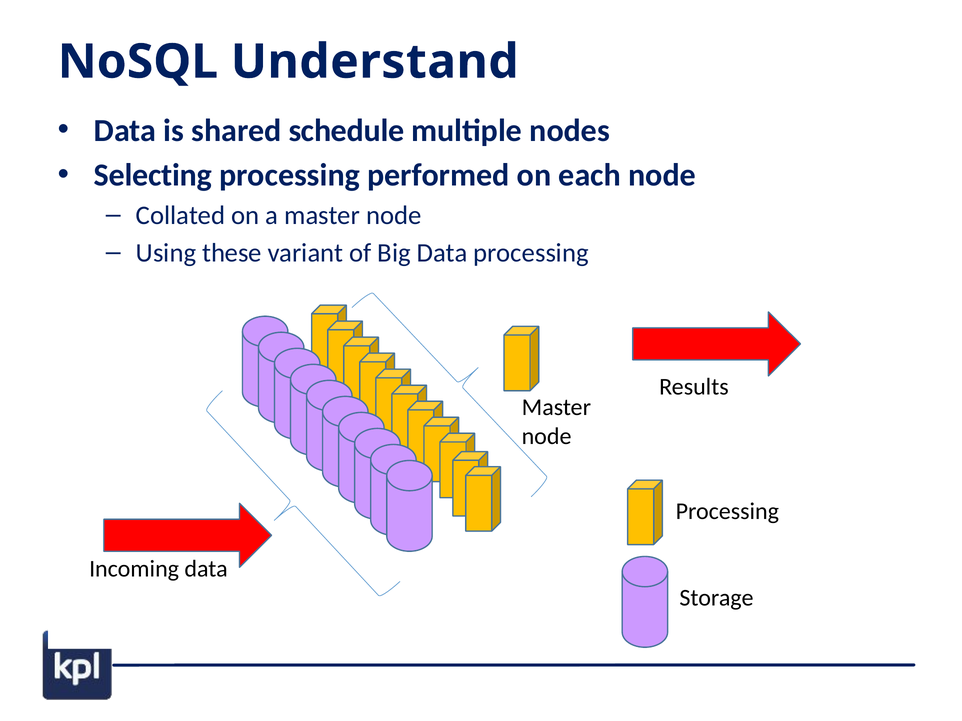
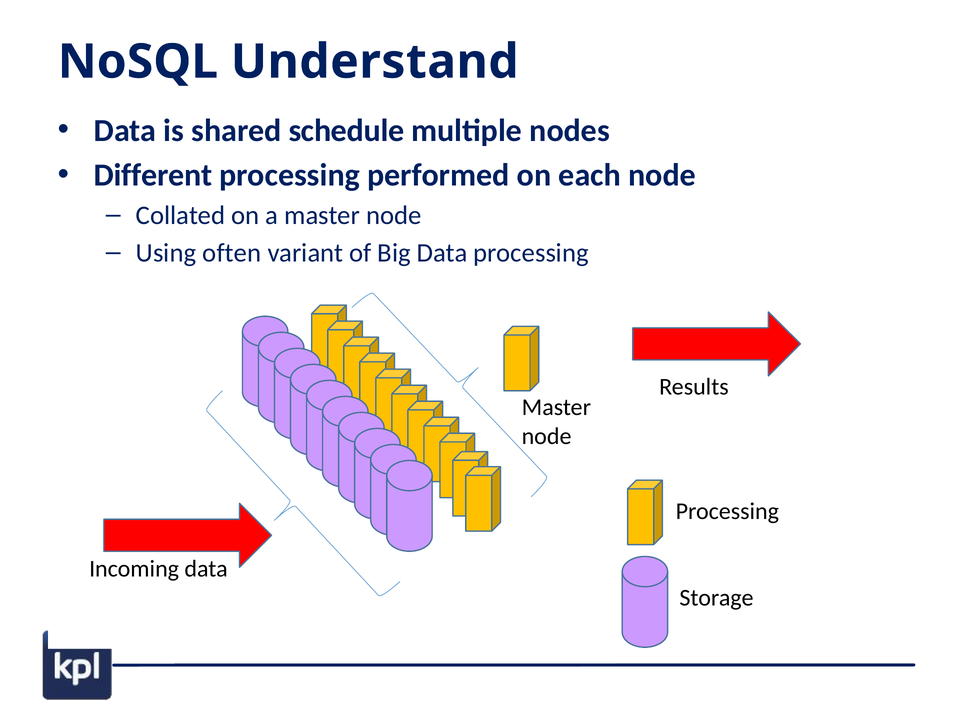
Selecting: Selecting -> Different
these: these -> often
